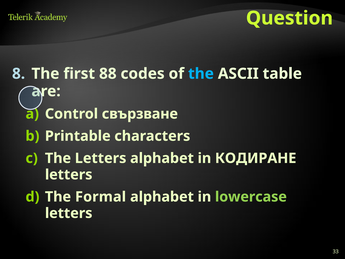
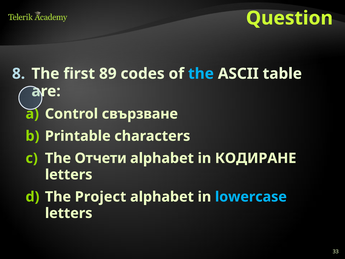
88: 88 -> 89
The Letters: Letters -> Отчети
Formal: Formal -> Project
lowercase colour: light green -> light blue
